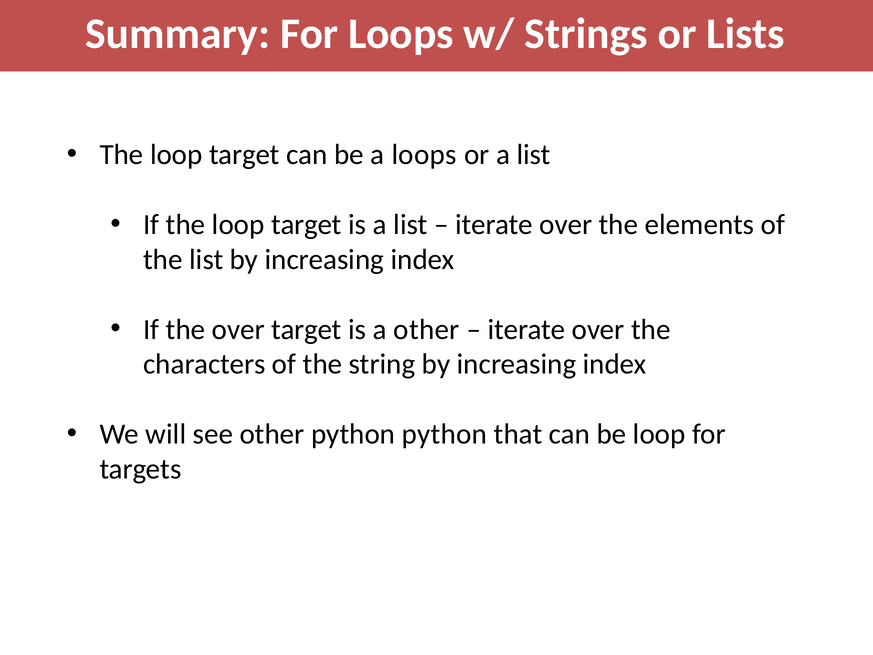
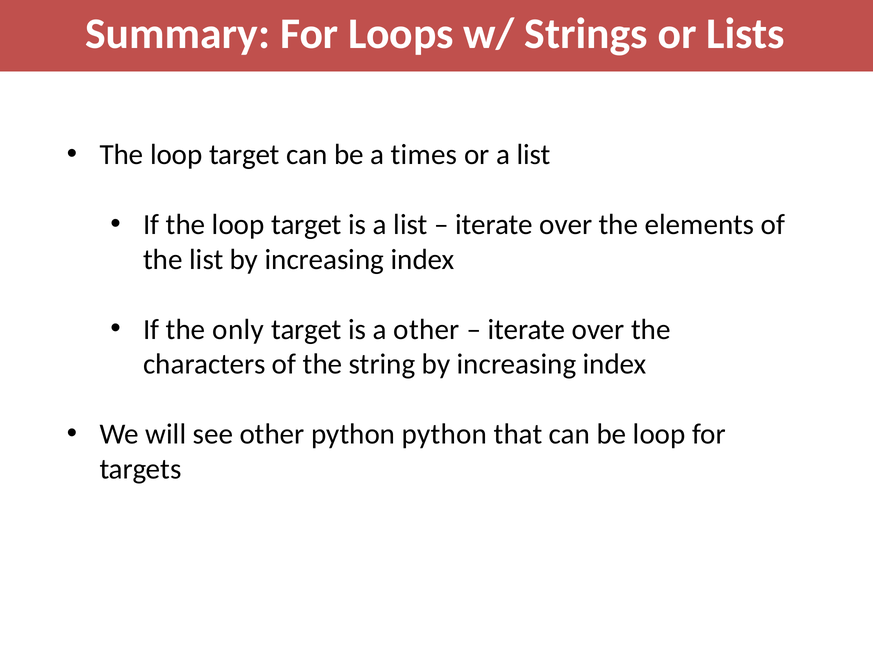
a loops: loops -> times
the over: over -> only
